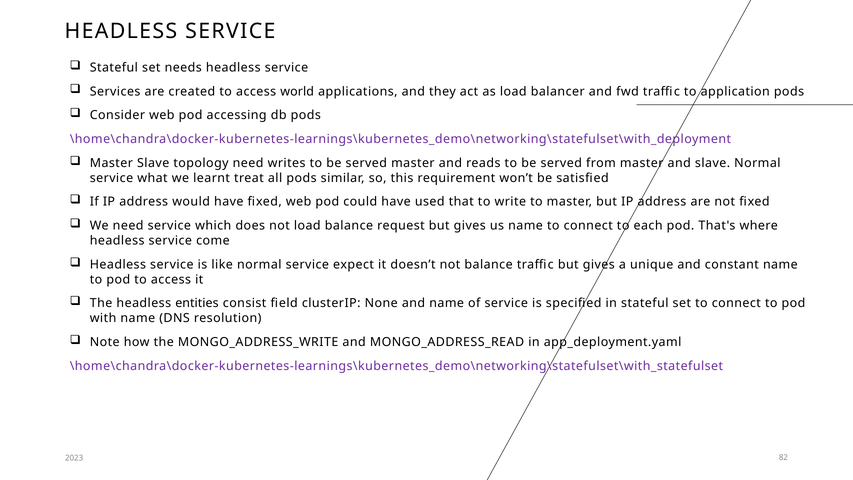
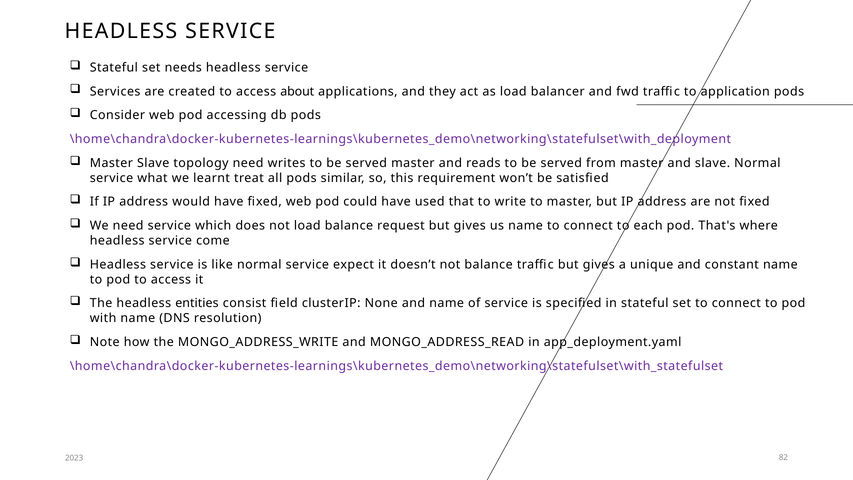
world: world -> about
